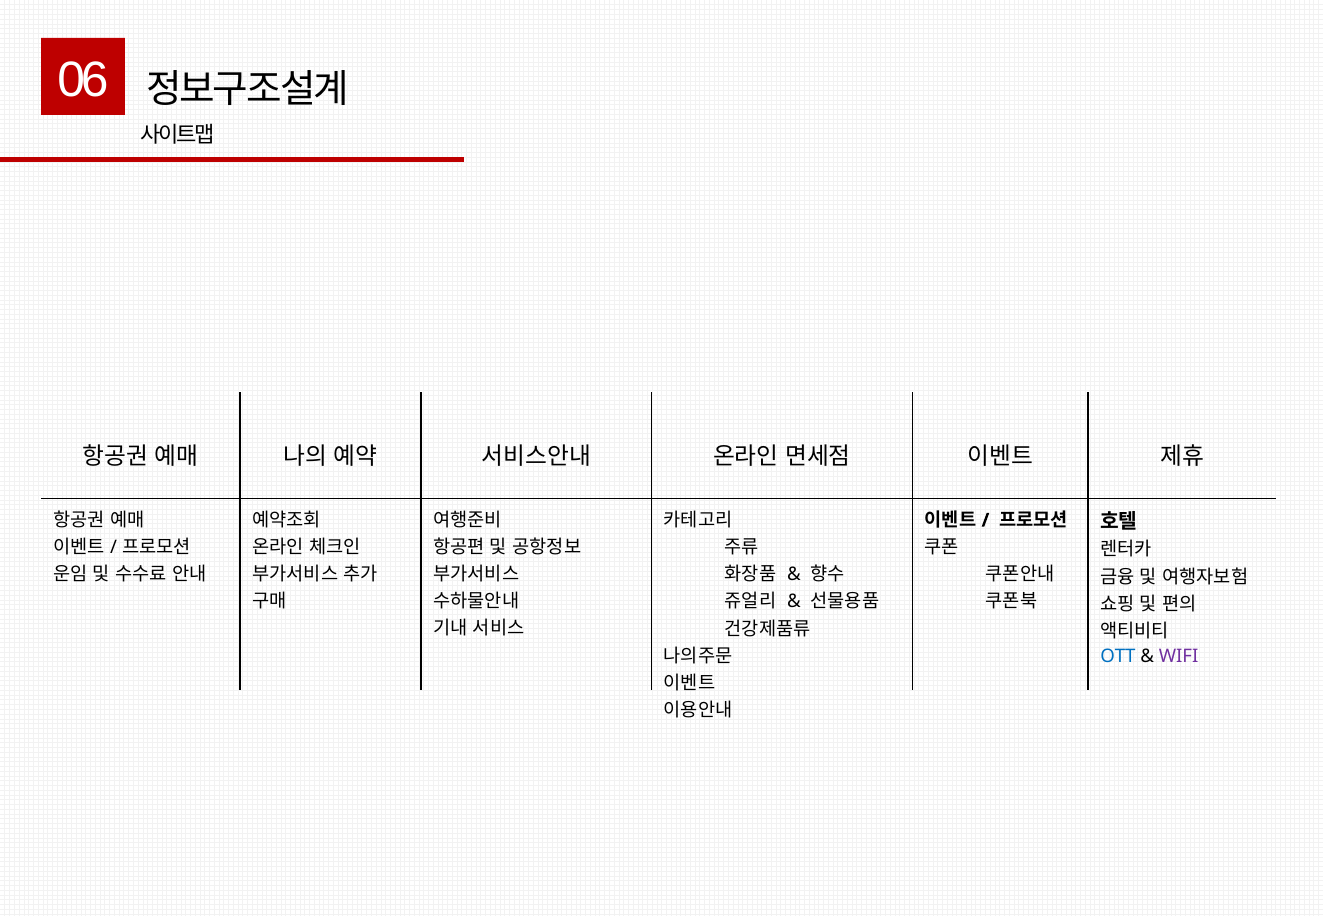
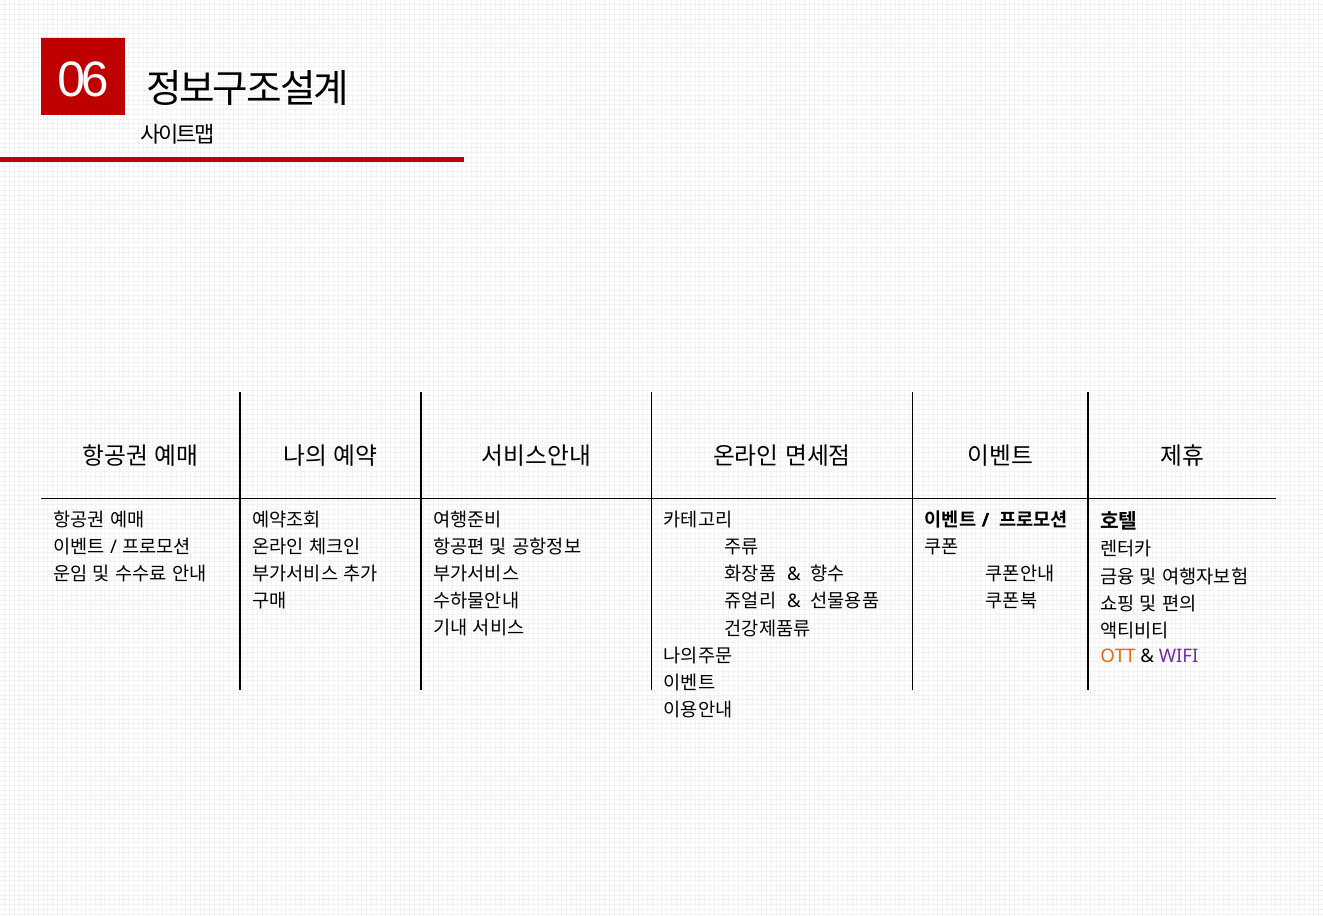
OTT colour: blue -> orange
